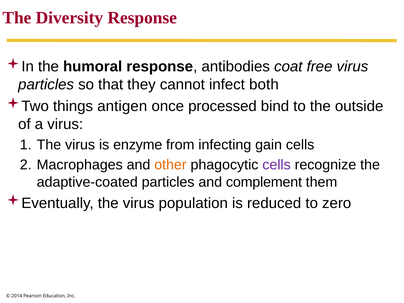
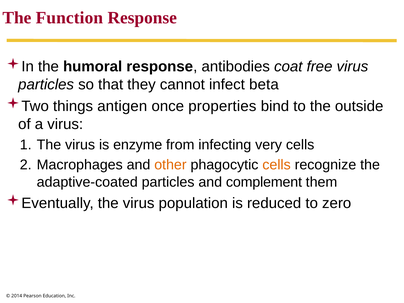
Diversity: Diversity -> Function
both: both -> beta
processed: processed -> properties
gain: gain -> very
cells at (277, 165) colour: purple -> orange
